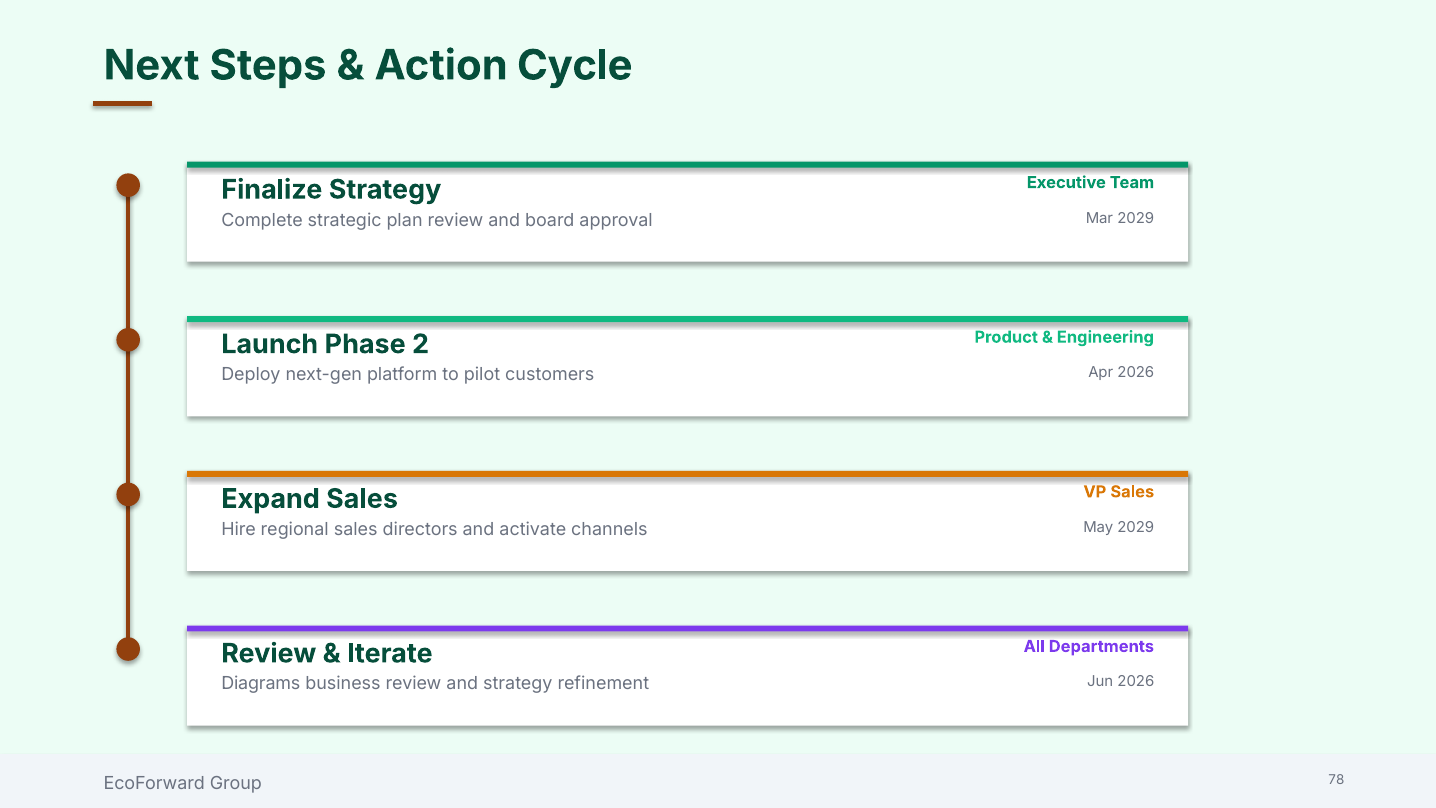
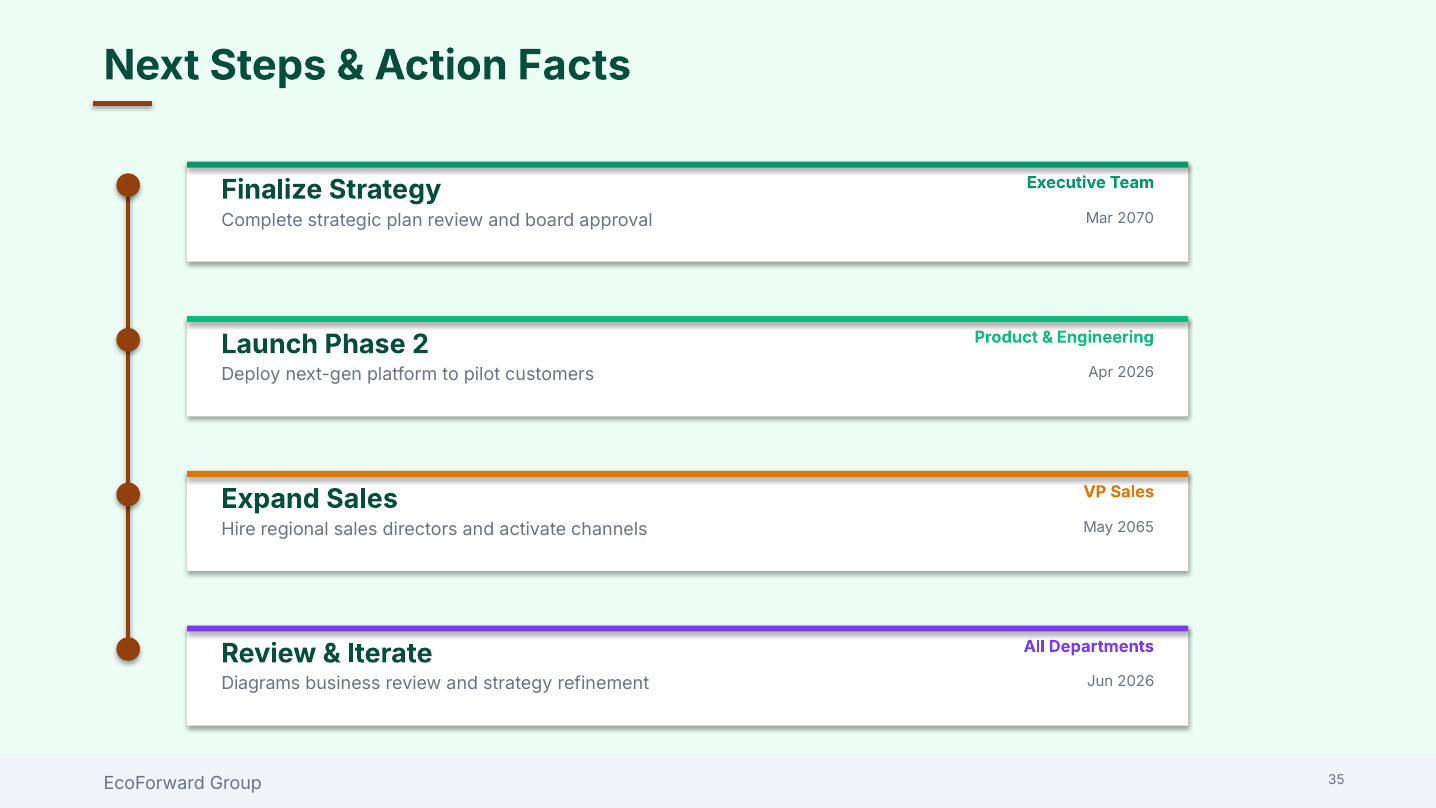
Cycle: Cycle -> Facts
Mar 2029: 2029 -> 2070
May 2029: 2029 -> 2065
78: 78 -> 35
